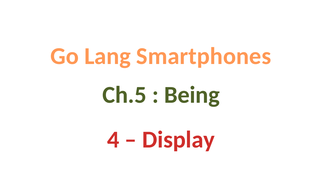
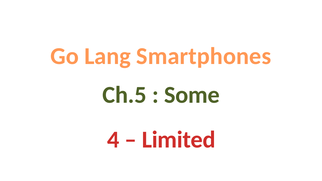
Being: Being -> Some
Display: Display -> Limited
